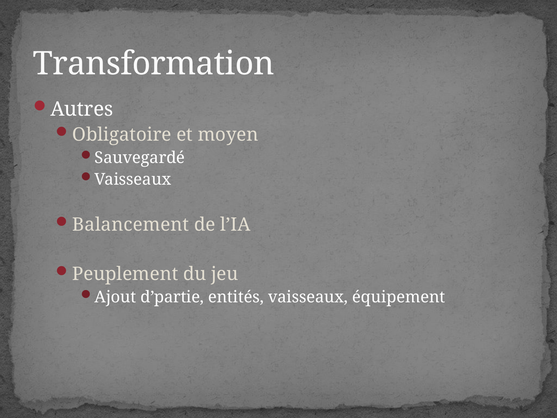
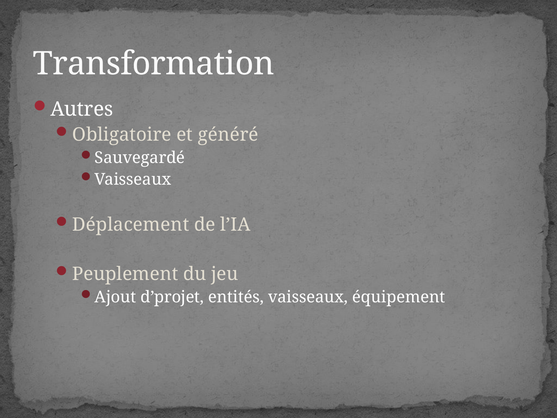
moyen: moyen -> généré
Balancement: Balancement -> Déplacement
d’partie: d’partie -> d’projet
